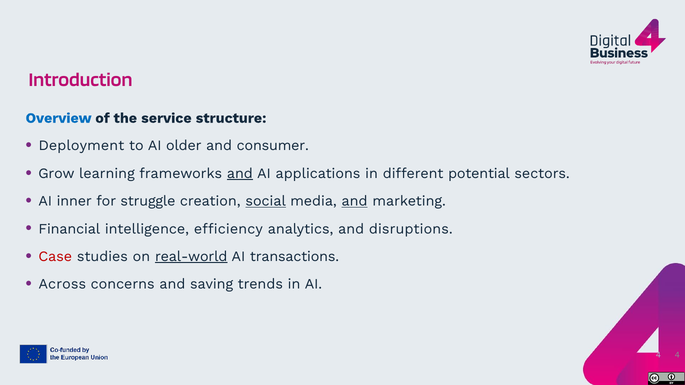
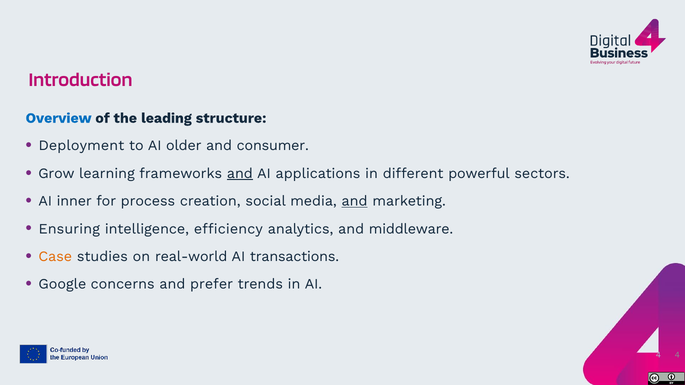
service: service -> leading
potential: potential -> powerful
struggle: struggle -> process
social underline: present -> none
Financial: Financial -> Ensuring
disruptions: disruptions -> middleware
Case colour: red -> orange
real-world underline: present -> none
Across: Across -> Google
saving: saving -> prefer
